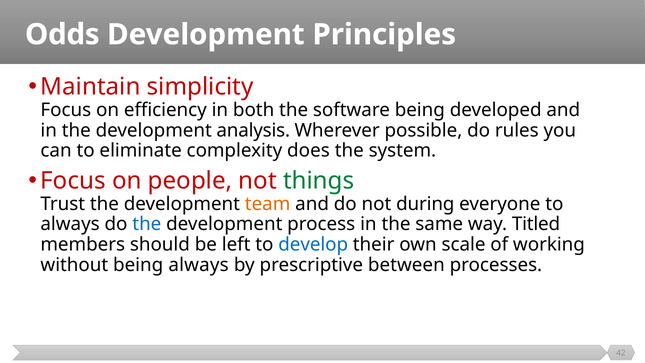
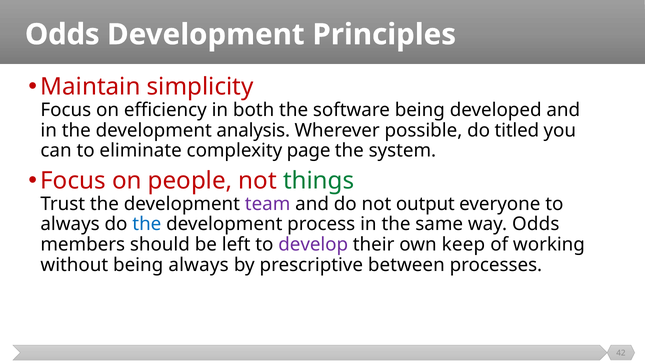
rules: rules -> titled
does: does -> page
team colour: orange -> purple
during: during -> output
way Titled: Titled -> Odds
develop colour: blue -> purple
scale: scale -> keep
